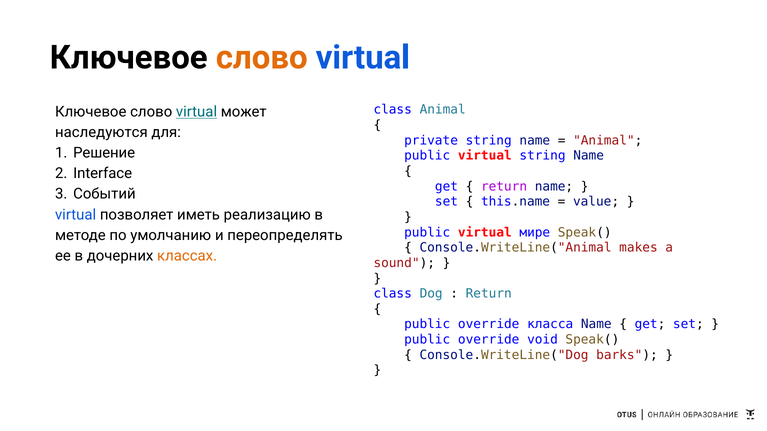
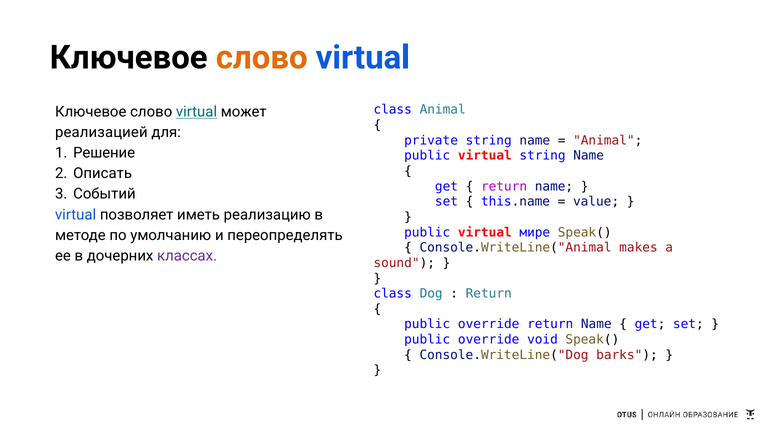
наследуются: наследуются -> реализацией
Interface: Interface -> Описать
классах colour: orange -> purple
override класса: класса -> return
